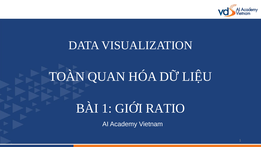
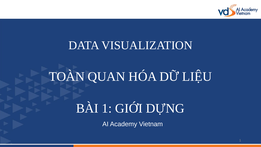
RATIO: RATIO -> DỰNG
